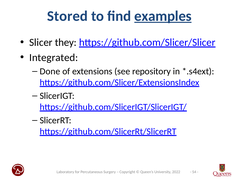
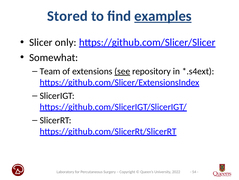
they: they -> only
Integrated: Integrated -> Somewhat
Done: Done -> Team
see underline: none -> present
